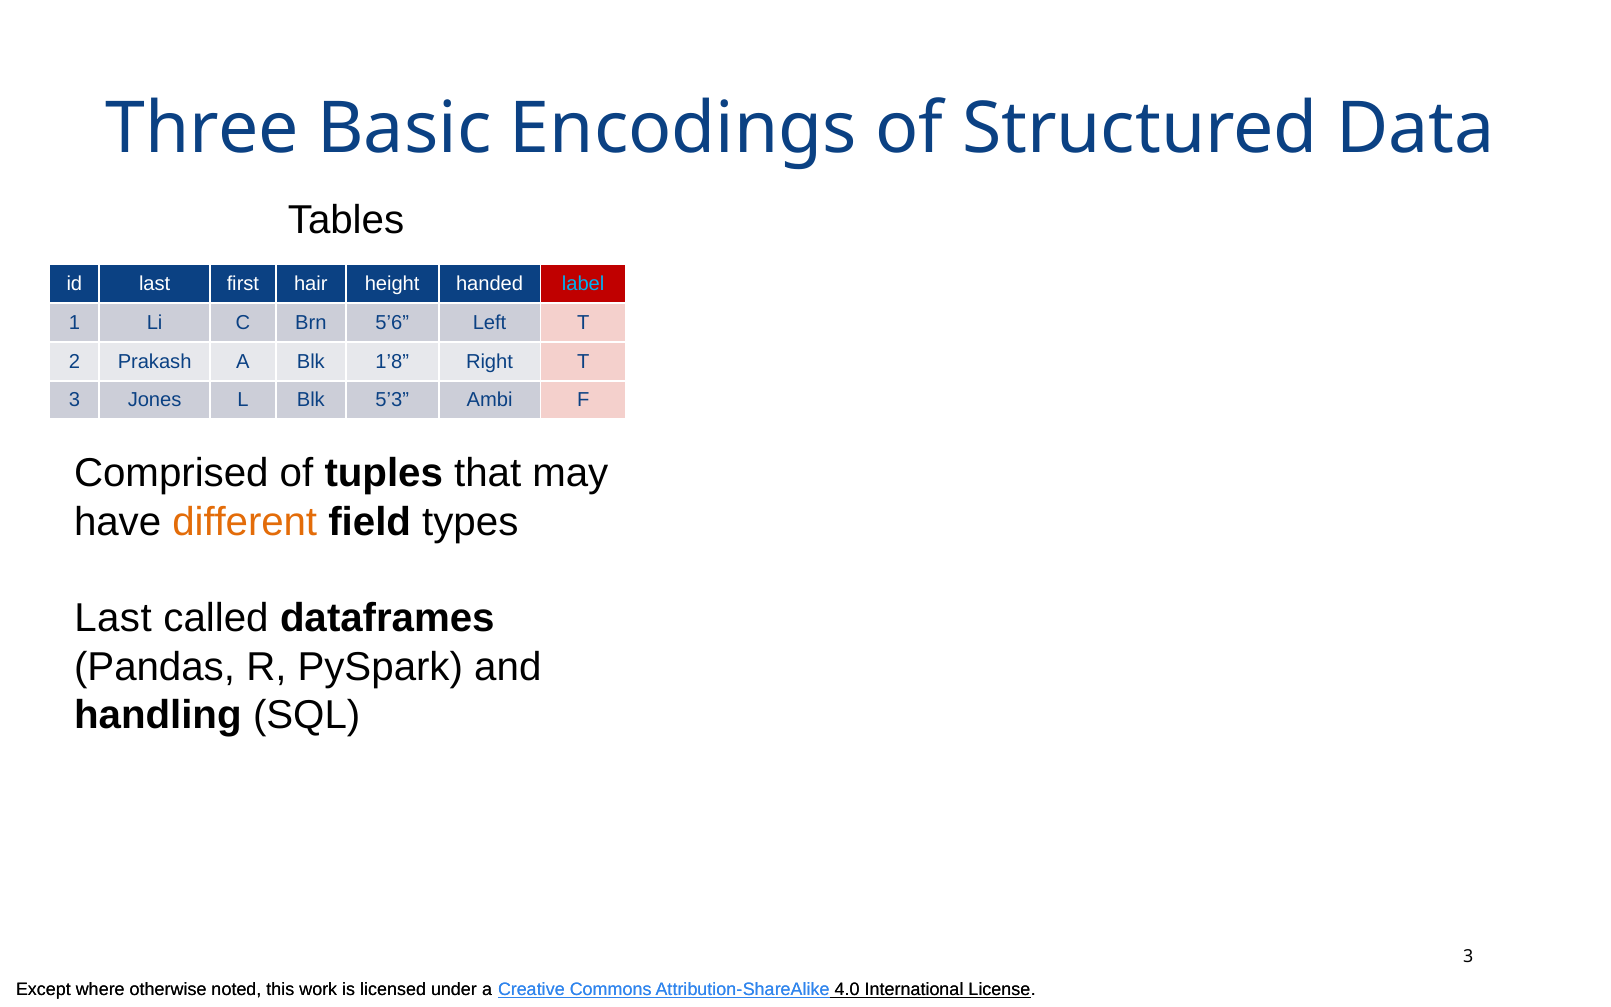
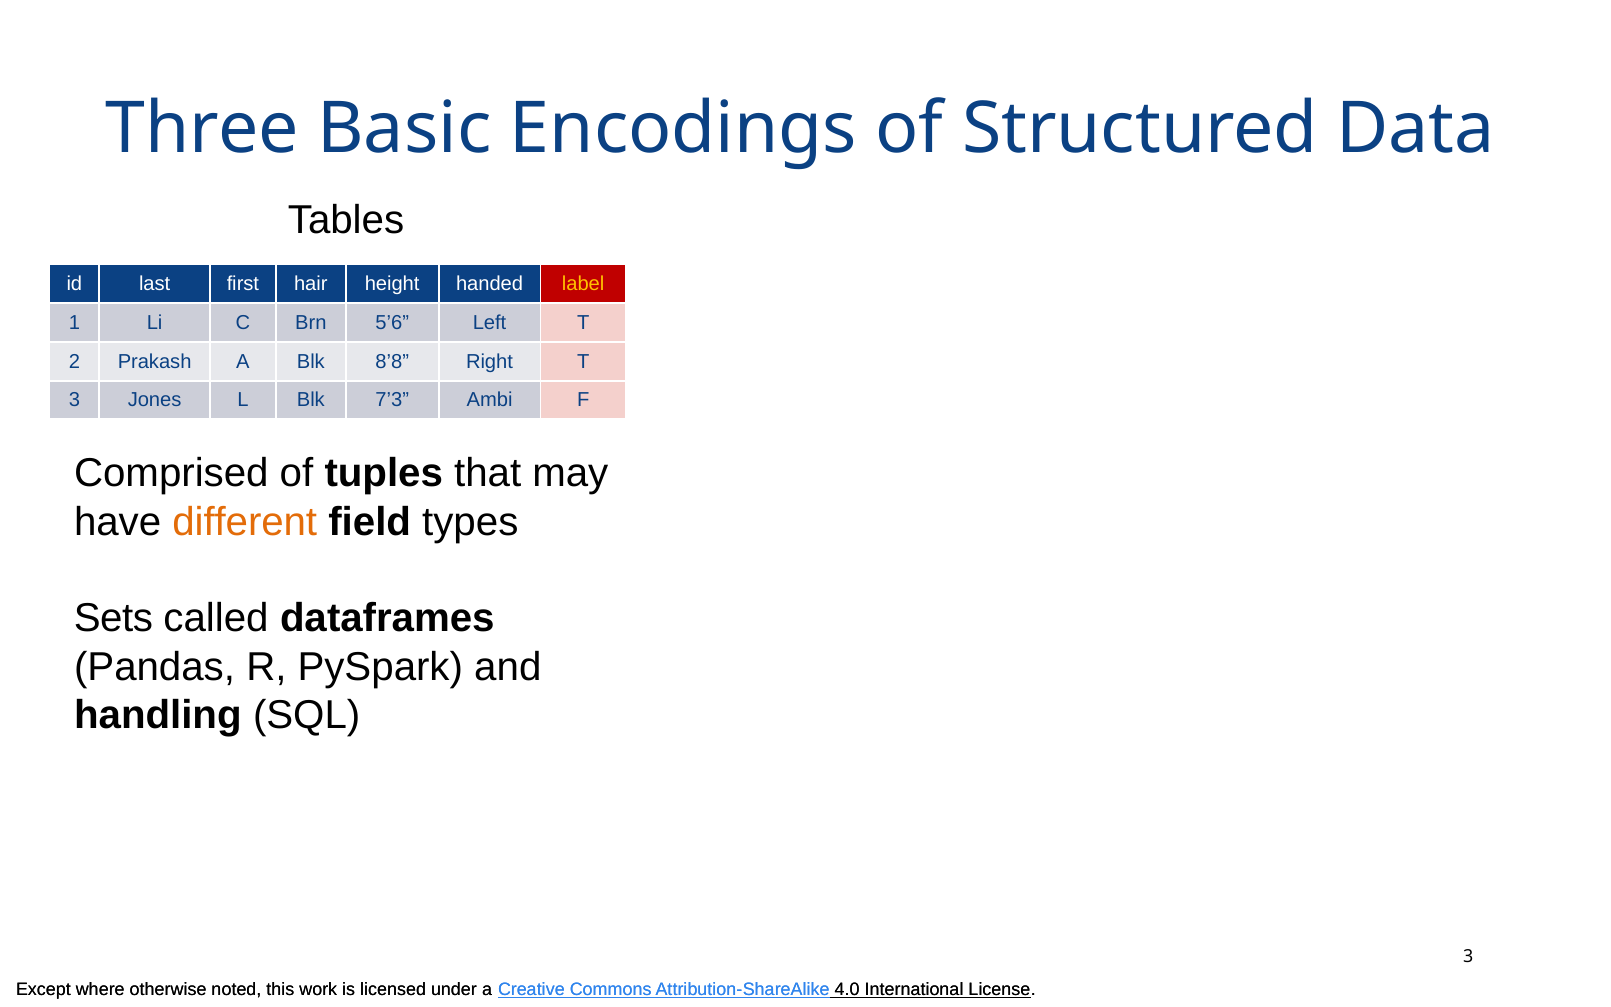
label colour: light blue -> yellow
1’8: 1’8 -> 8’8
5’3: 5’3 -> 7’3
Last at (113, 618): Last -> Sets
